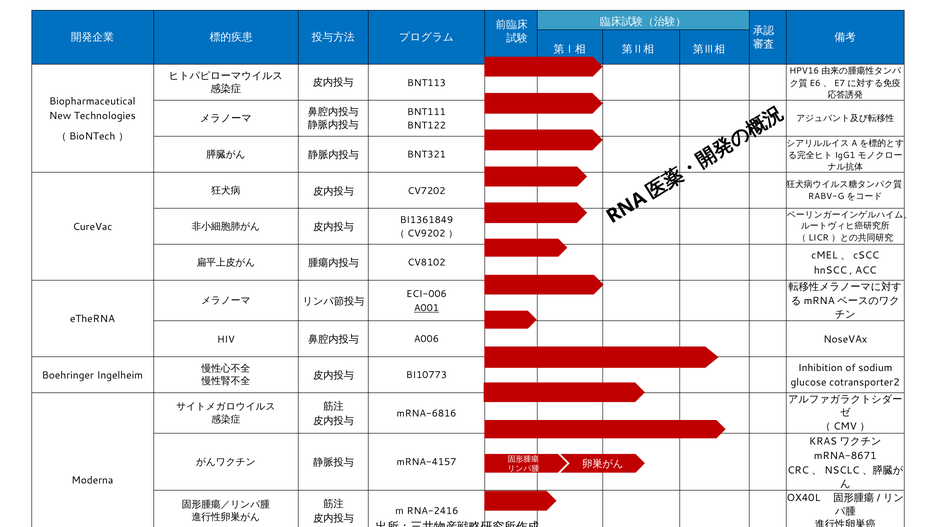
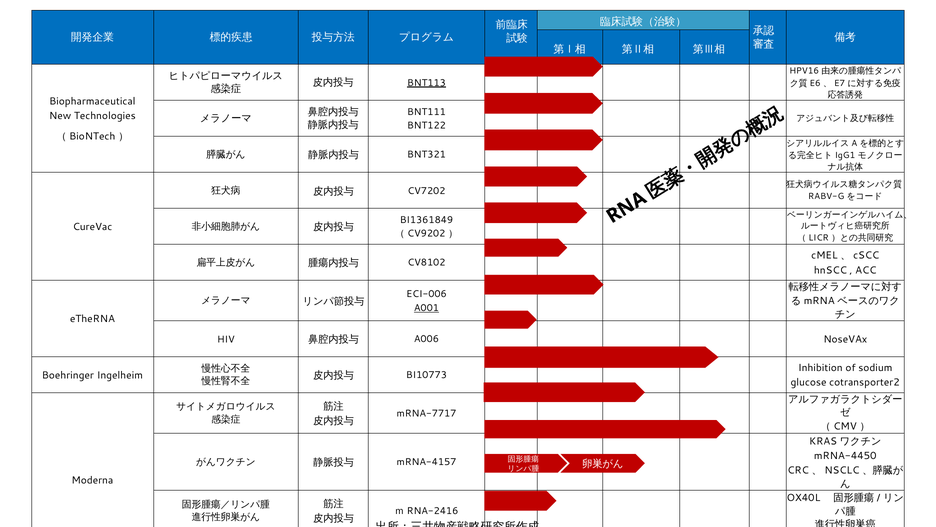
BNT113 underline: none -> present
mRNA-6816: mRNA-6816 -> mRNA-7717
mRNA-8671: mRNA-8671 -> mRNA-4450
